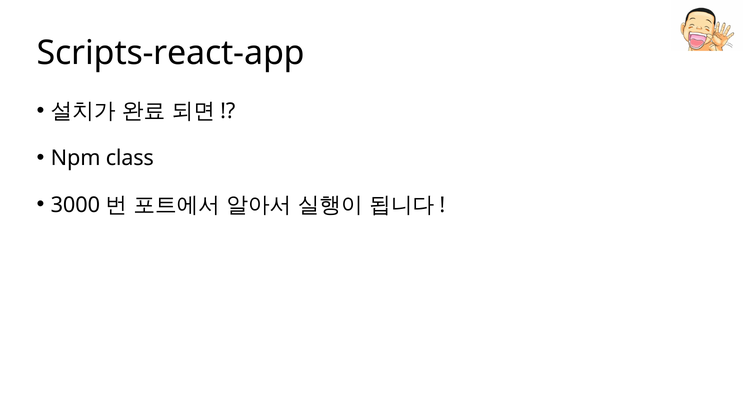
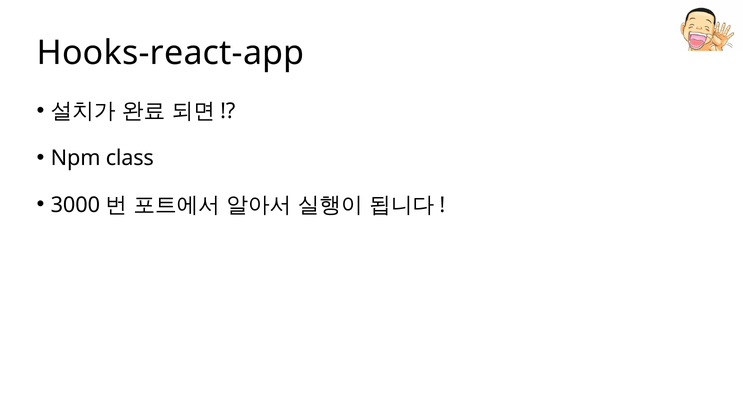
Scripts-react-app: Scripts-react-app -> Hooks-react-app
